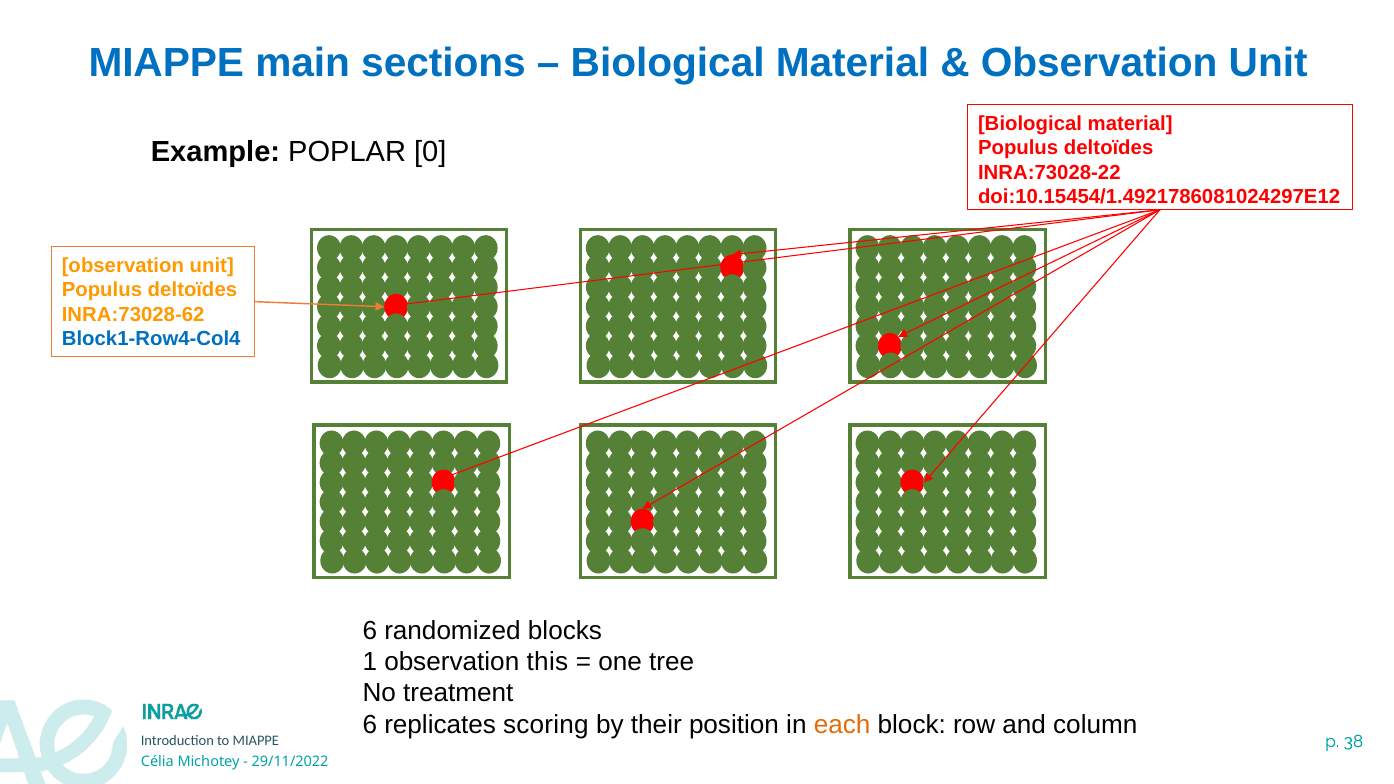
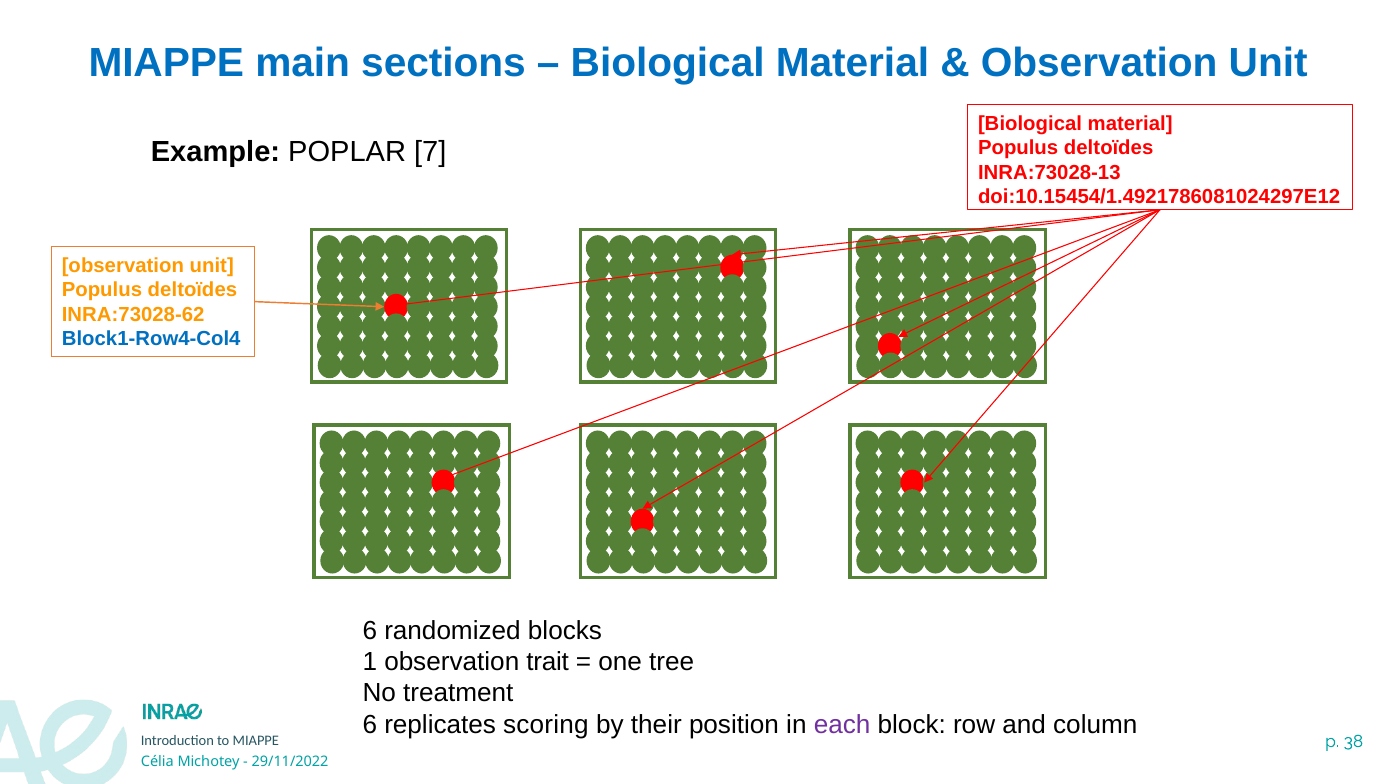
0: 0 -> 7
INRA:73028-22: INRA:73028-22 -> INRA:73028-13
this: this -> trait
each colour: orange -> purple
